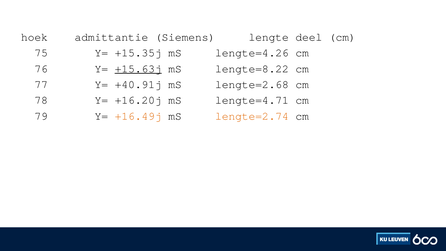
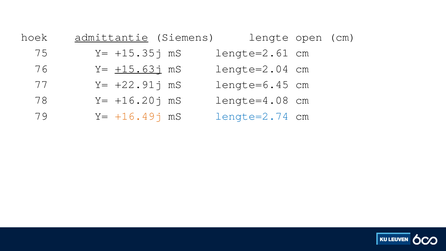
admittantie underline: none -> present
deel: deel -> open
lengte=4.26: lengte=4.26 -> lengte=2.61
lengte=8.22: lengte=8.22 -> lengte=2.04
+40.91j: +40.91j -> +22.91j
lengte=2.68: lengte=2.68 -> lengte=6.45
lengte=4.71: lengte=4.71 -> lengte=4.08
lengte=2.74 colour: orange -> blue
